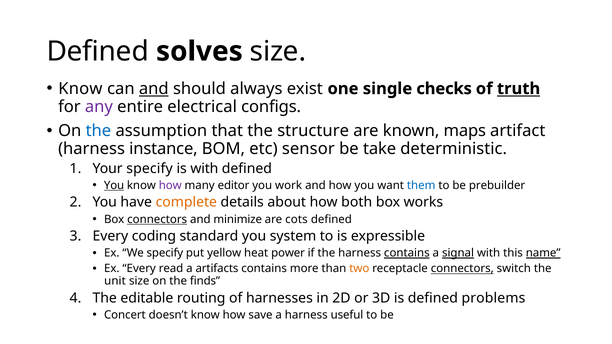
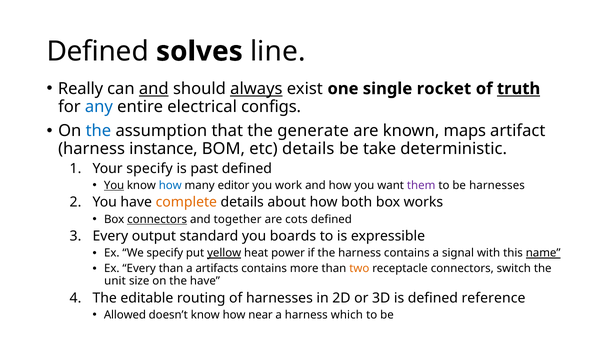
solves size: size -> line
Know at (80, 89): Know -> Really
always underline: none -> present
checks: checks -> rocket
any colour: purple -> blue
structure: structure -> generate
etc sensor: sensor -> details
is with: with -> past
how at (170, 185) colour: purple -> blue
them colour: blue -> purple
be prebuilder: prebuilder -> harnesses
minimize: minimize -> together
coding: coding -> output
system: system -> boards
yellow underline: none -> present
contains at (407, 253) underline: present -> none
signal underline: present -> none
Every read: read -> than
connectors at (462, 269) underline: present -> none
the finds: finds -> have
problems: problems -> reference
Concert: Concert -> Allowed
save: save -> near
useful: useful -> which
